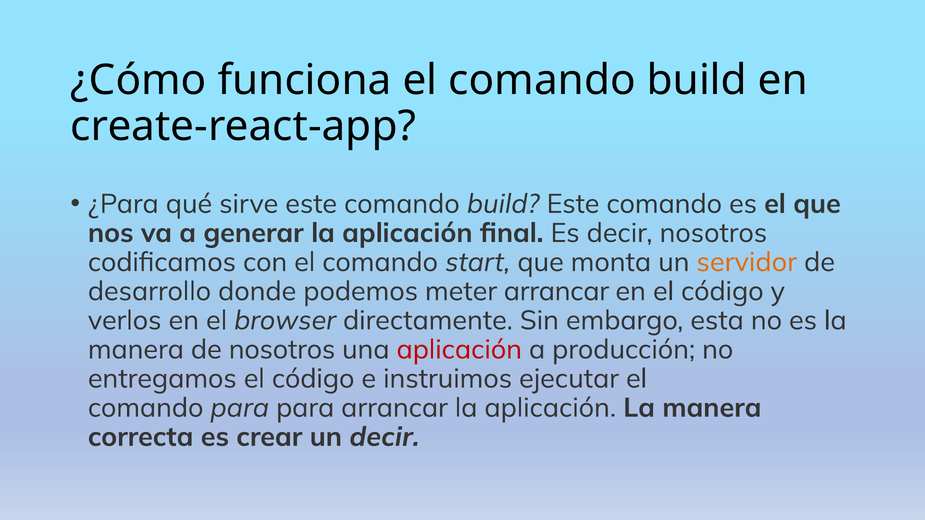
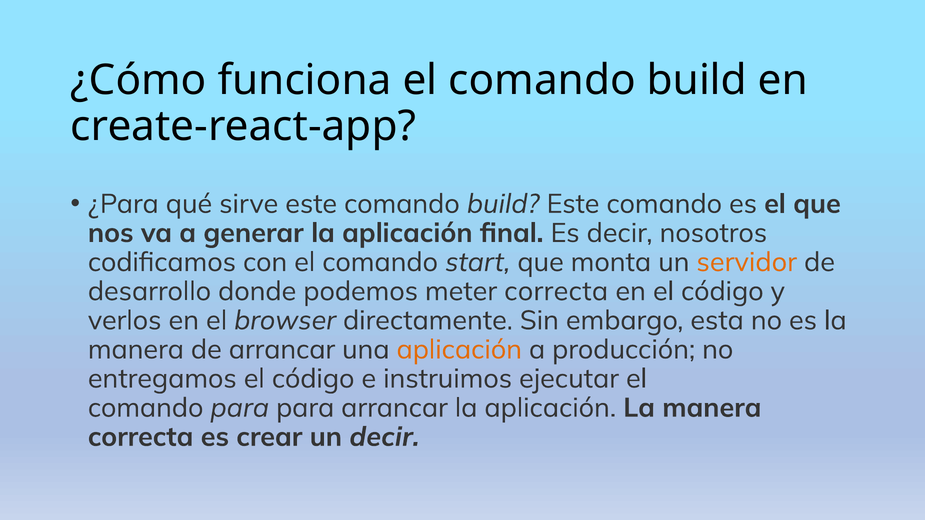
meter arrancar: arrancar -> correcta
de nosotros: nosotros -> arrancar
aplicación at (459, 350) colour: red -> orange
